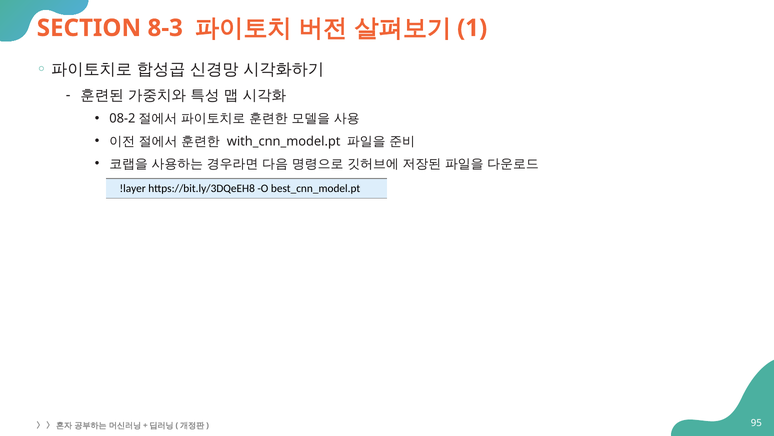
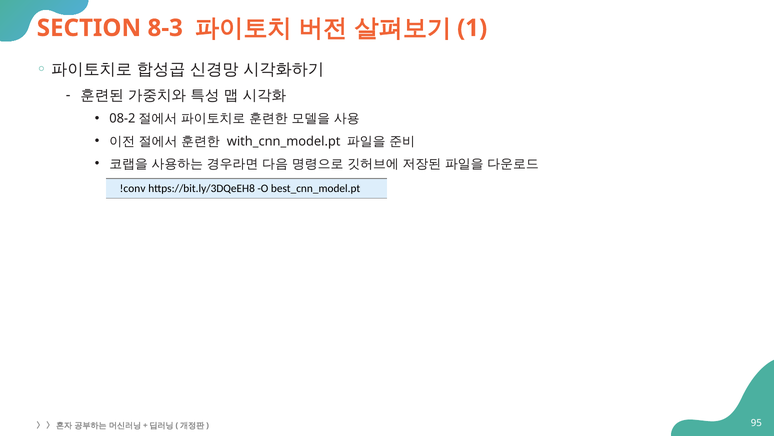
!layer: !layer -> !conv
